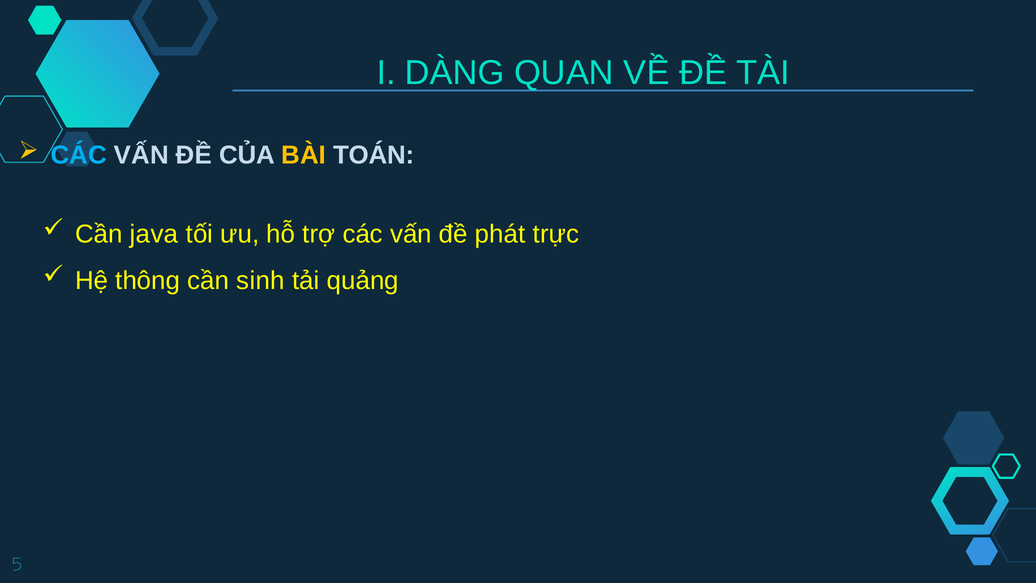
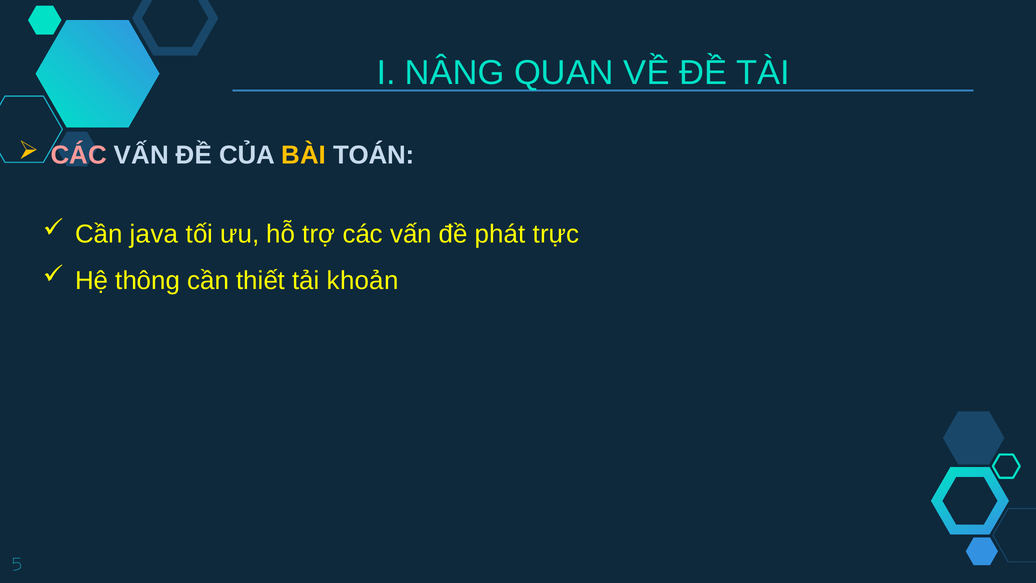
DÀNG: DÀNG -> NÂNG
CÁC at (79, 155) colour: light blue -> pink
sinh: sinh -> thiết
quảng: quảng -> khoản
